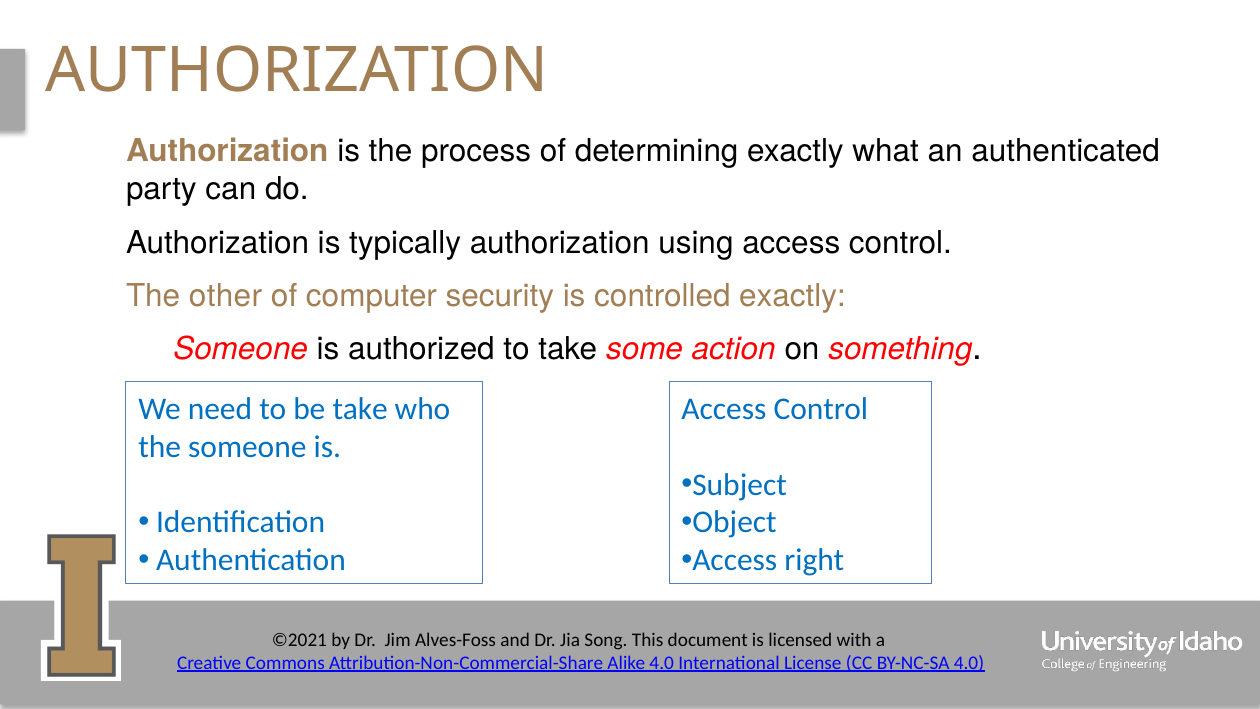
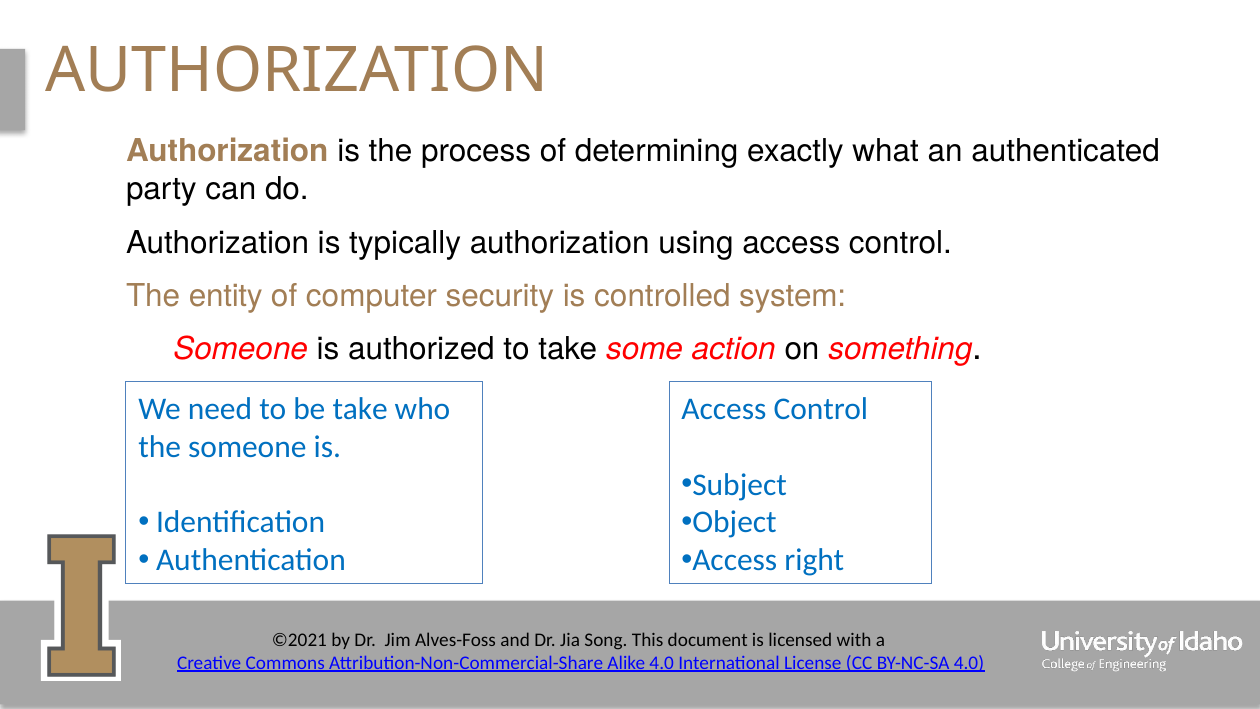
other: other -> entity
controlled exactly: exactly -> system
